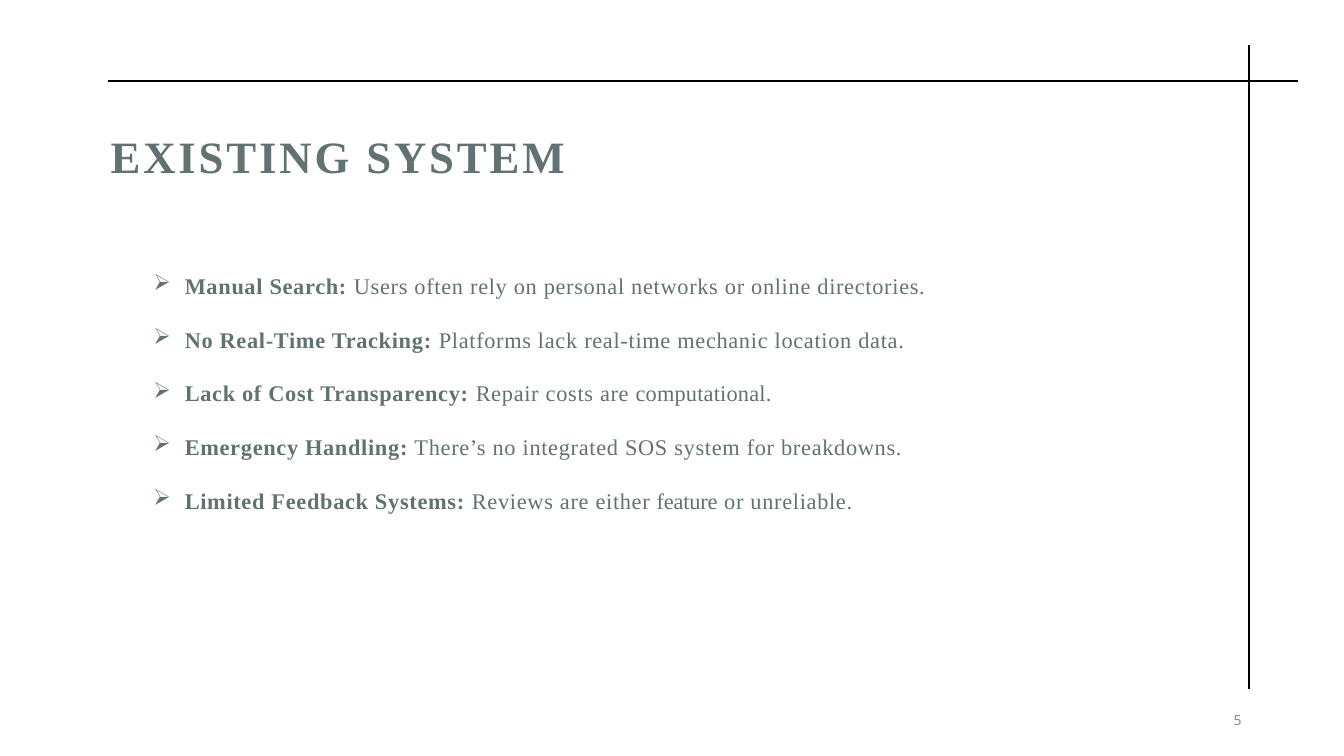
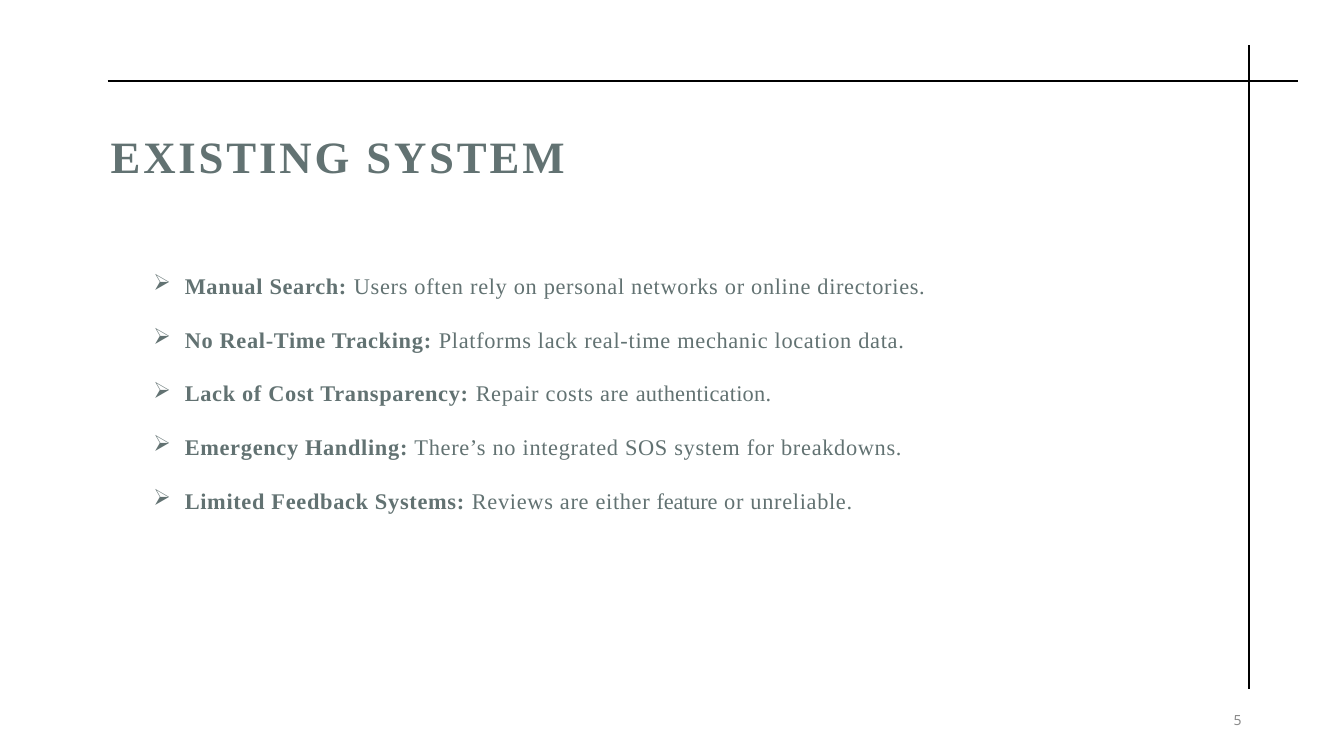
computational: computational -> authentication
